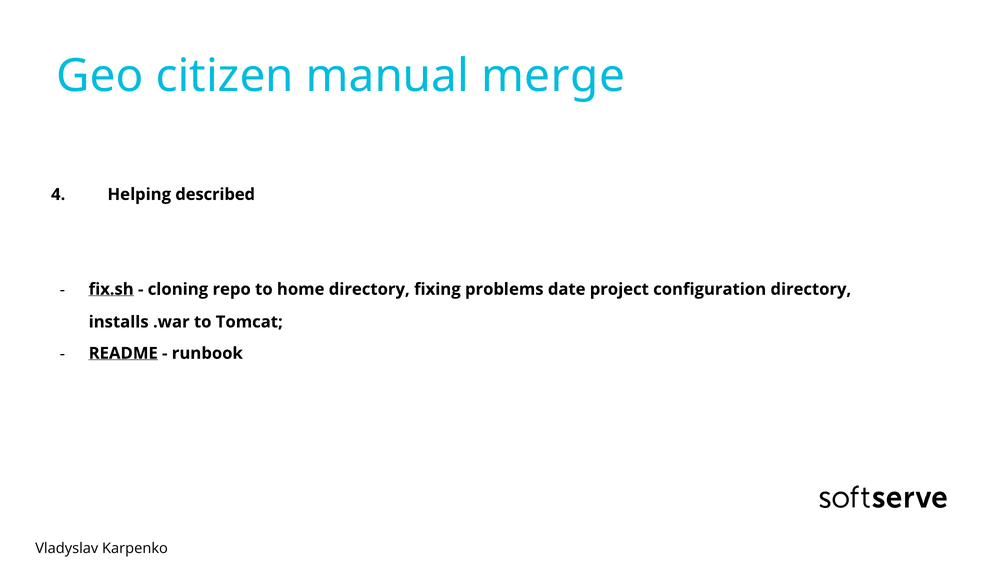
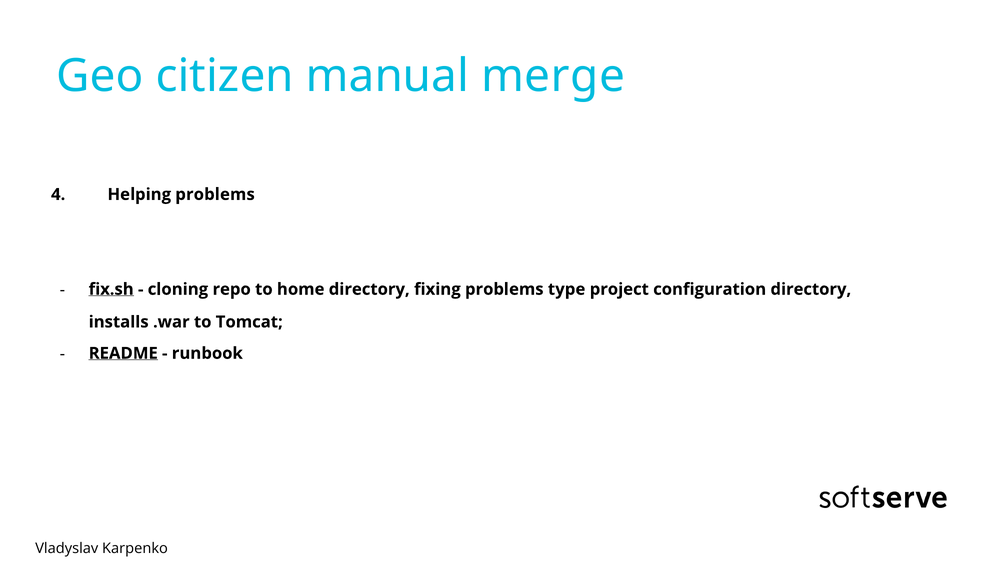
Helping described: described -> problems
date: date -> type
